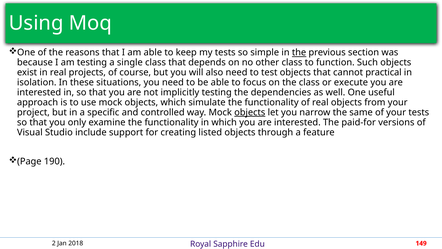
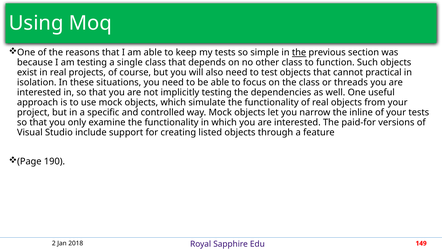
execute: execute -> threads
objects at (250, 112) underline: present -> none
same: same -> inline
